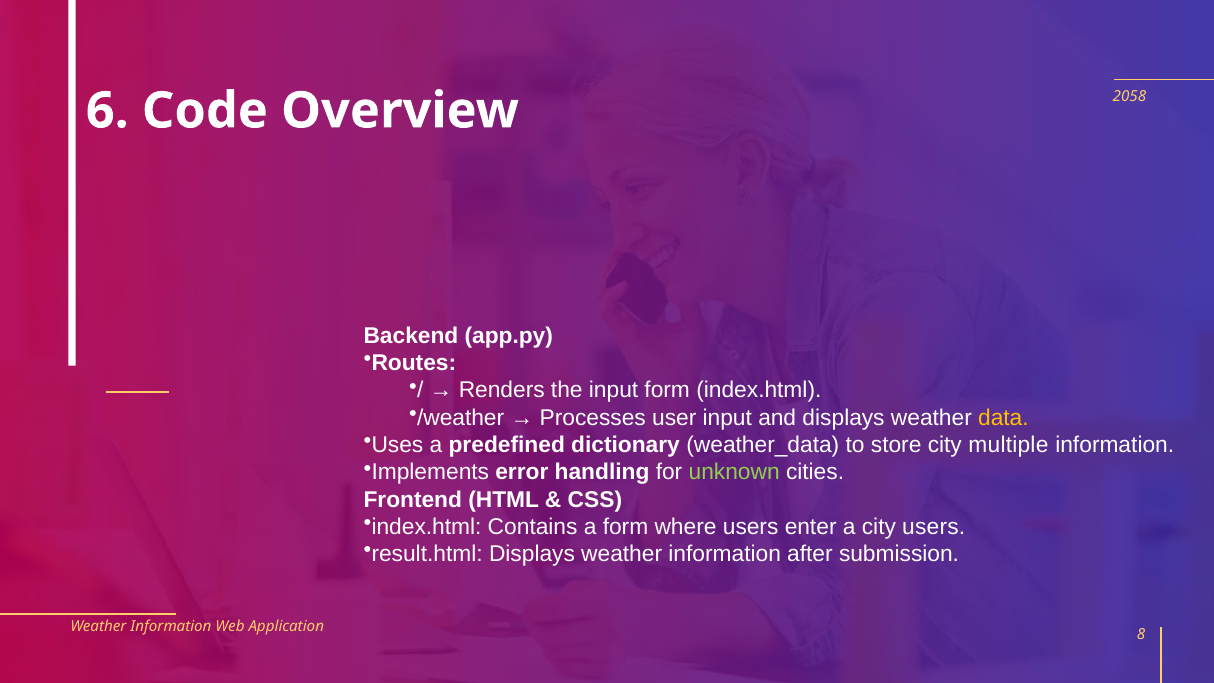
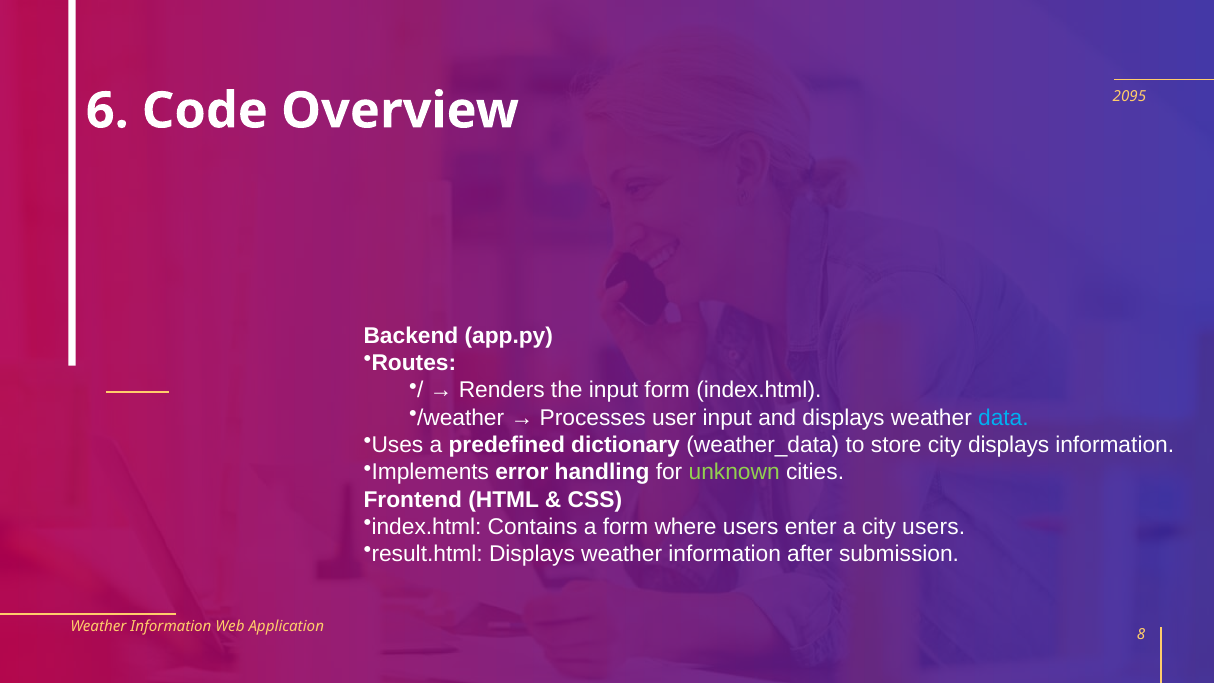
2058: 2058 -> 2095
data colour: yellow -> light blue
city multiple: multiple -> displays
